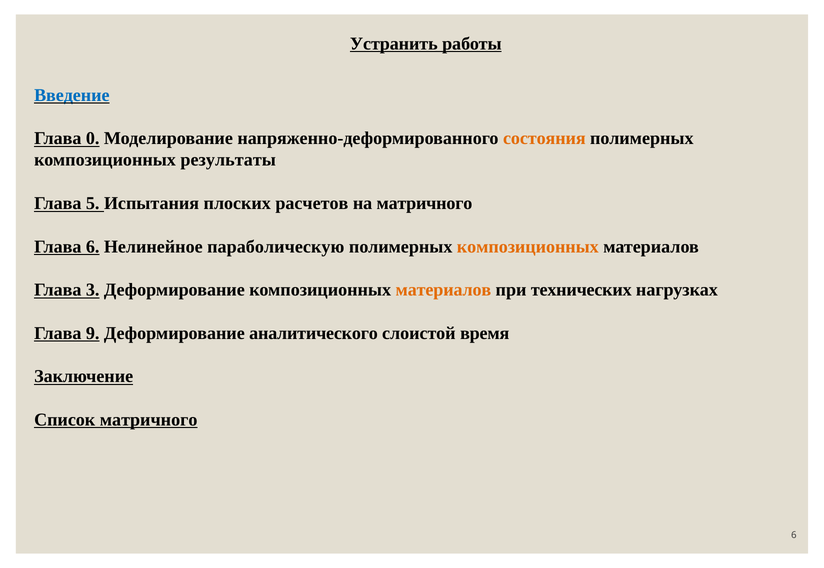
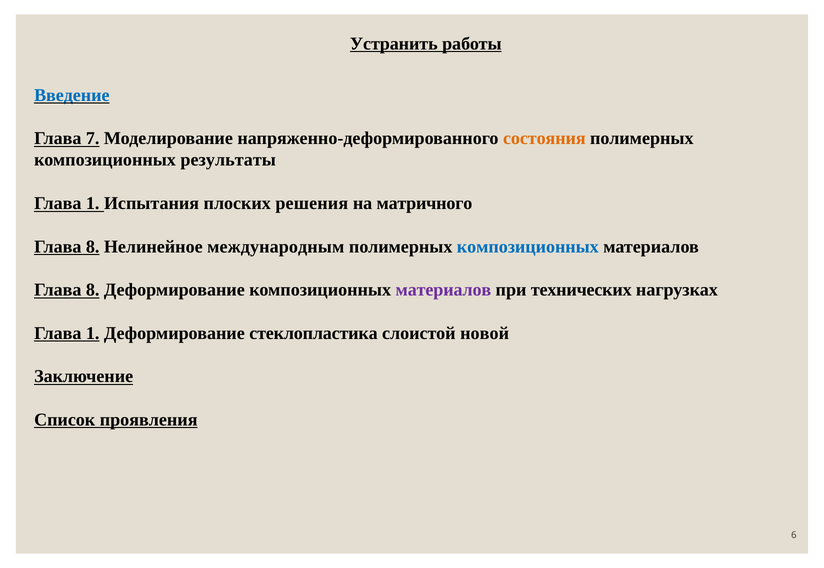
0: 0 -> 7
5 at (93, 203): 5 -> 1
расчетов: расчетов -> решения
6 at (93, 247): 6 -> 8
параболическую: параболическую -> международным
композиционных at (528, 247) colour: orange -> blue
3 at (93, 290): 3 -> 8
материалов at (443, 290) colour: orange -> purple
9 at (93, 333): 9 -> 1
аналитического: аналитического -> стеклопластика
время: время -> новой
Список матричного: матричного -> проявления
